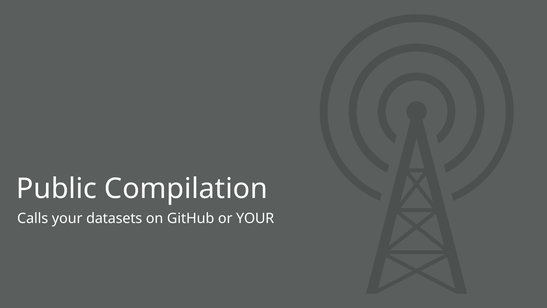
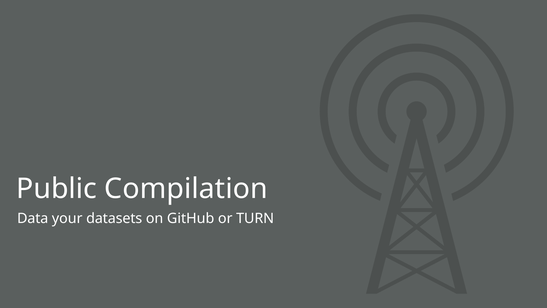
Calls: Calls -> Data
or YOUR: YOUR -> TURN
